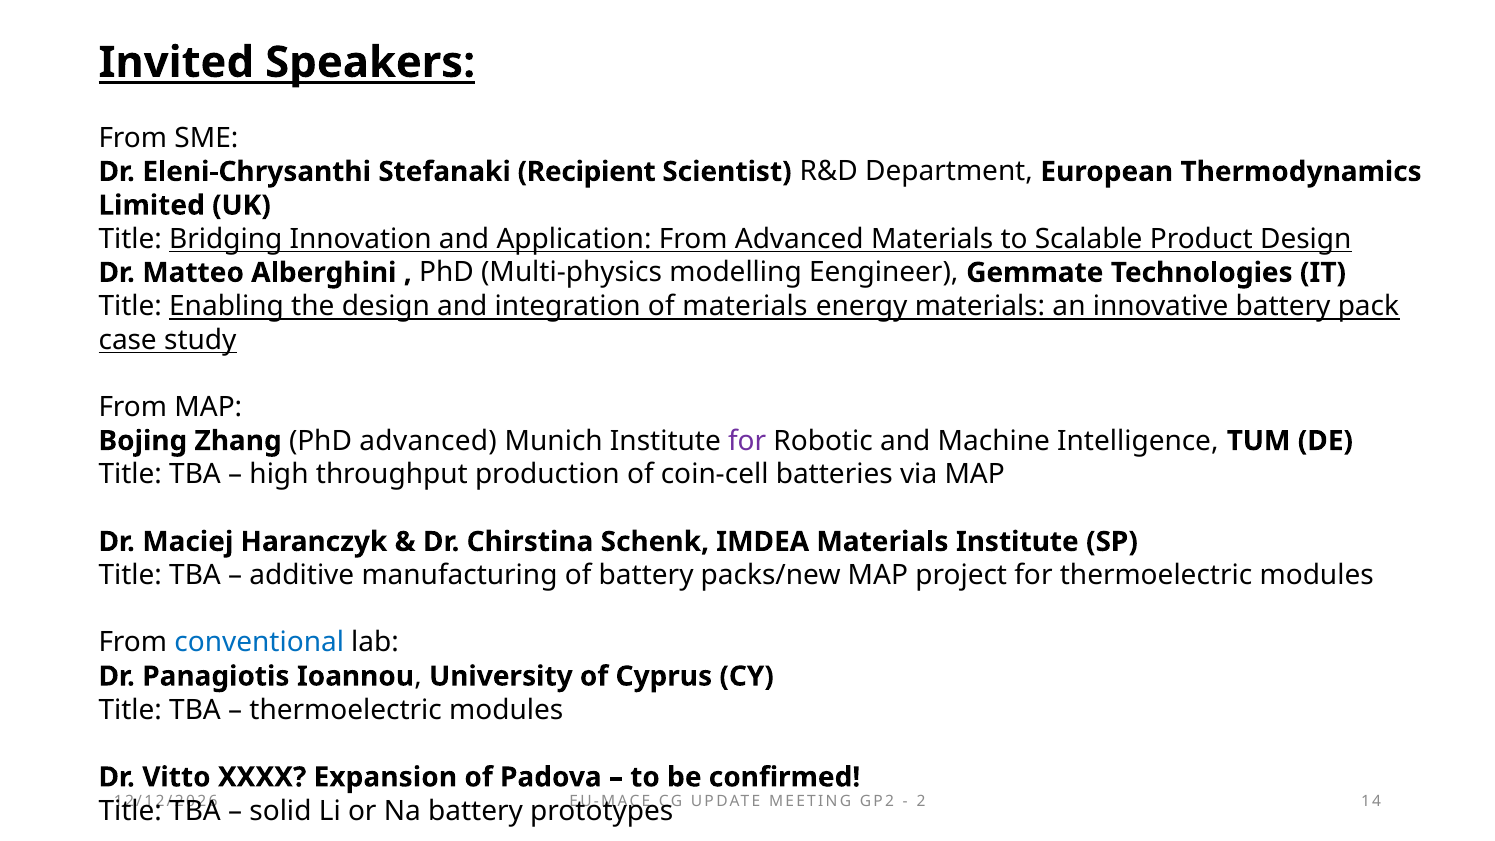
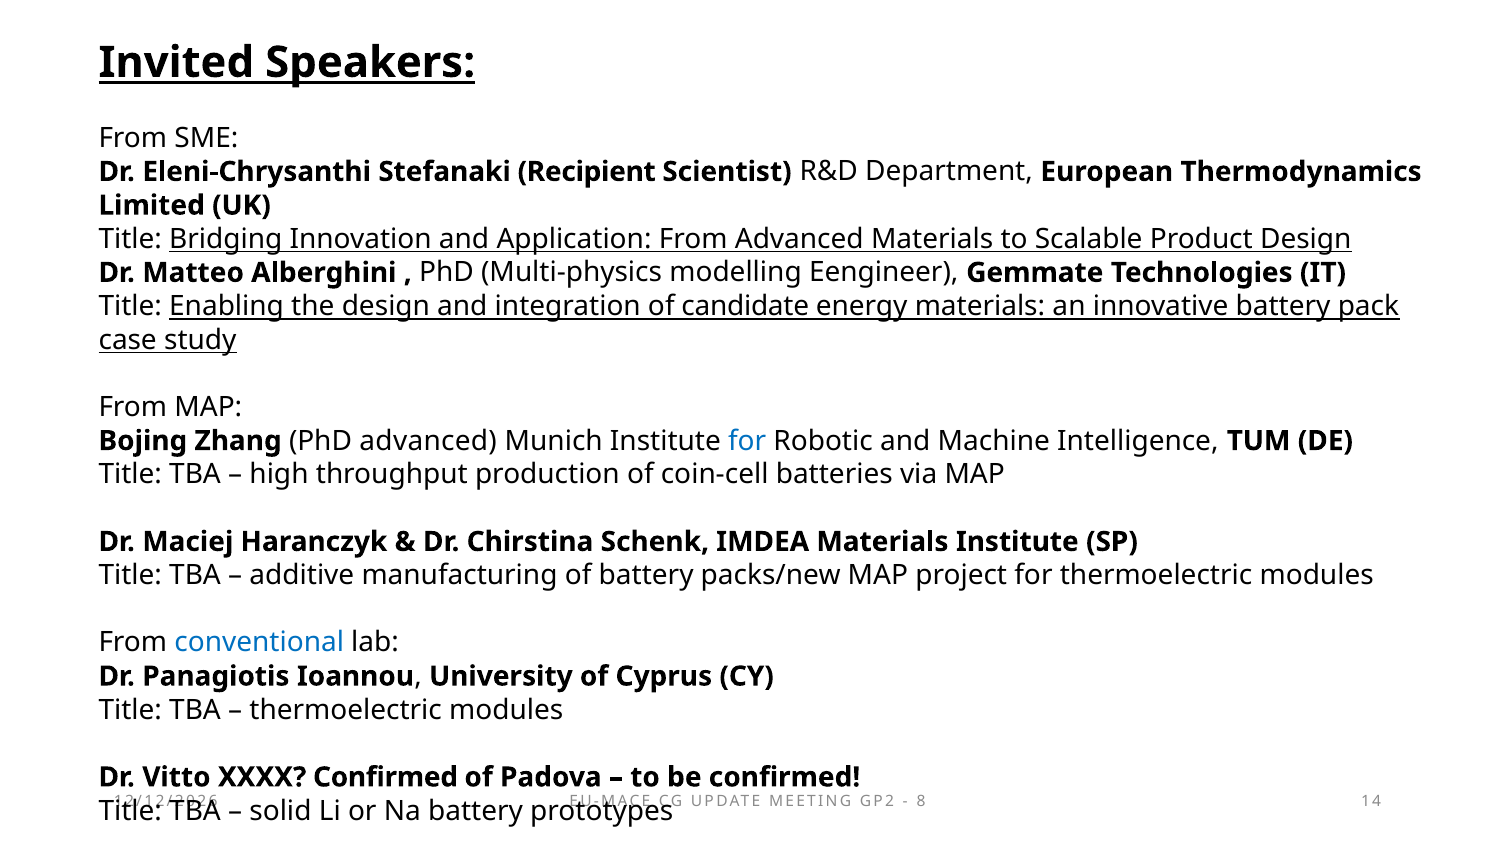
of materials: materials -> candidate
for at (747, 441) colour: purple -> blue
XXXX Expansion: Expansion -> Confirmed
2: 2 -> 8
